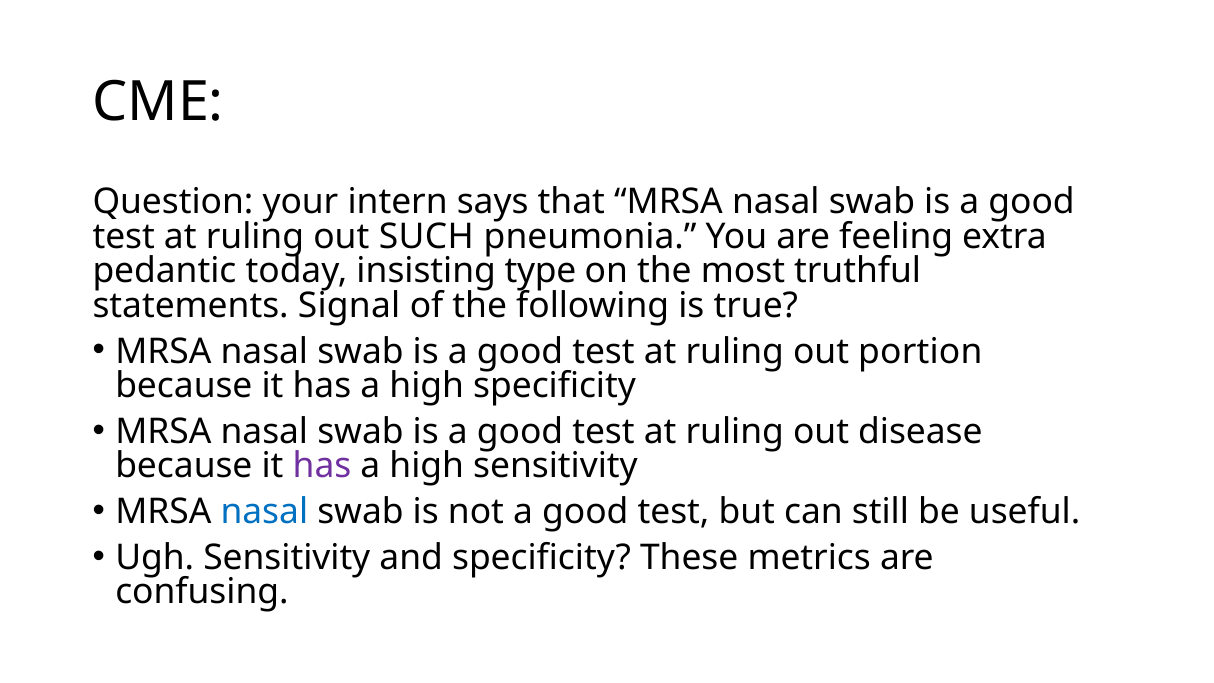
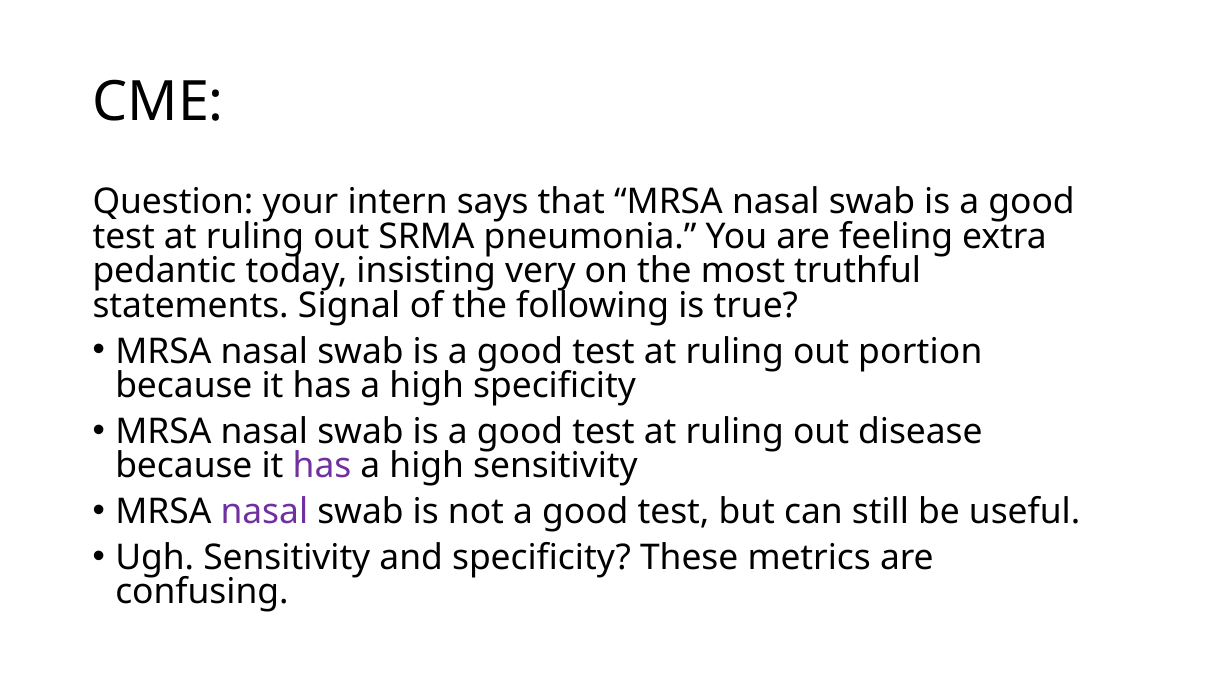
SUCH: SUCH -> SRMA
type: type -> very
nasal at (264, 512) colour: blue -> purple
